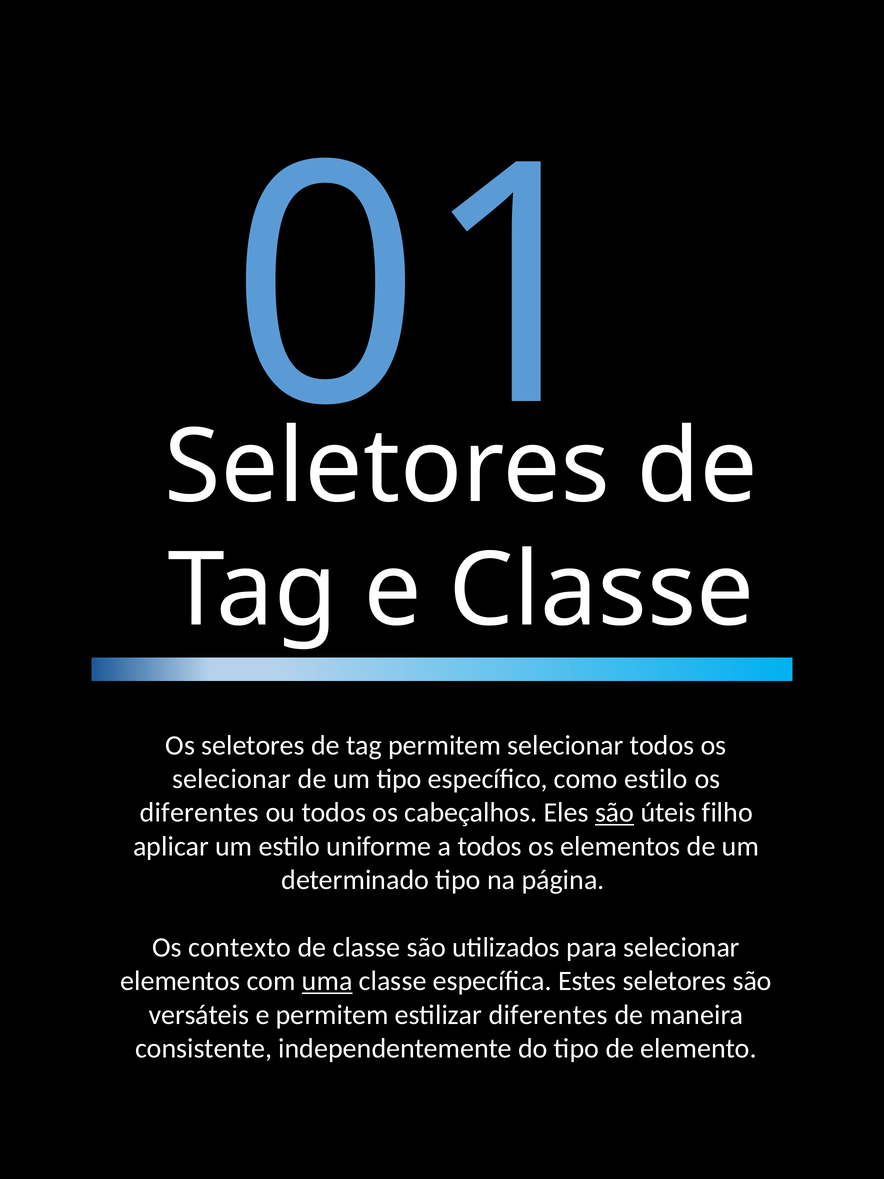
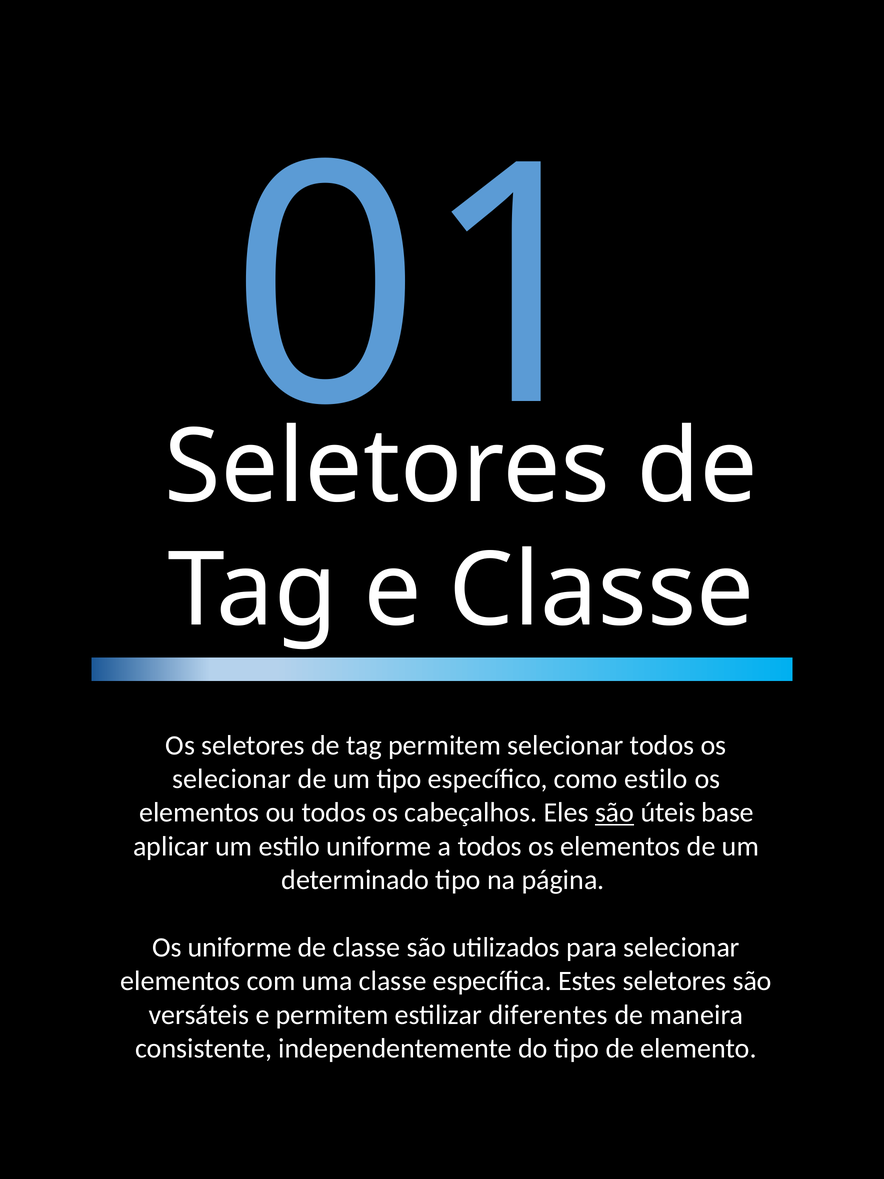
diferentes at (199, 812): diferentes -> elementos
filho: filho -> base
Os contexto: contexto -> uniforme
uma underline: present -> none
